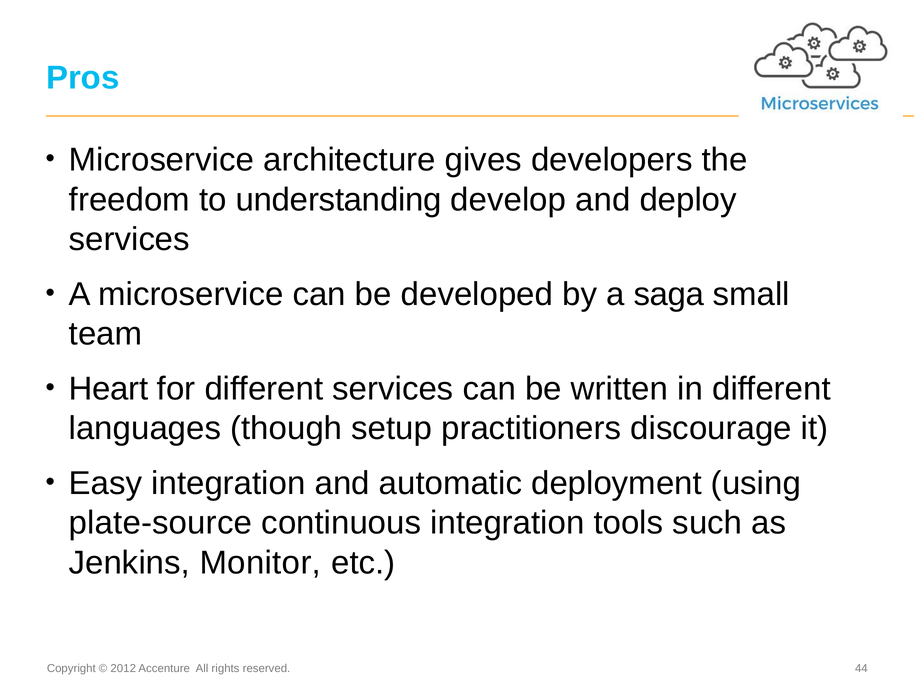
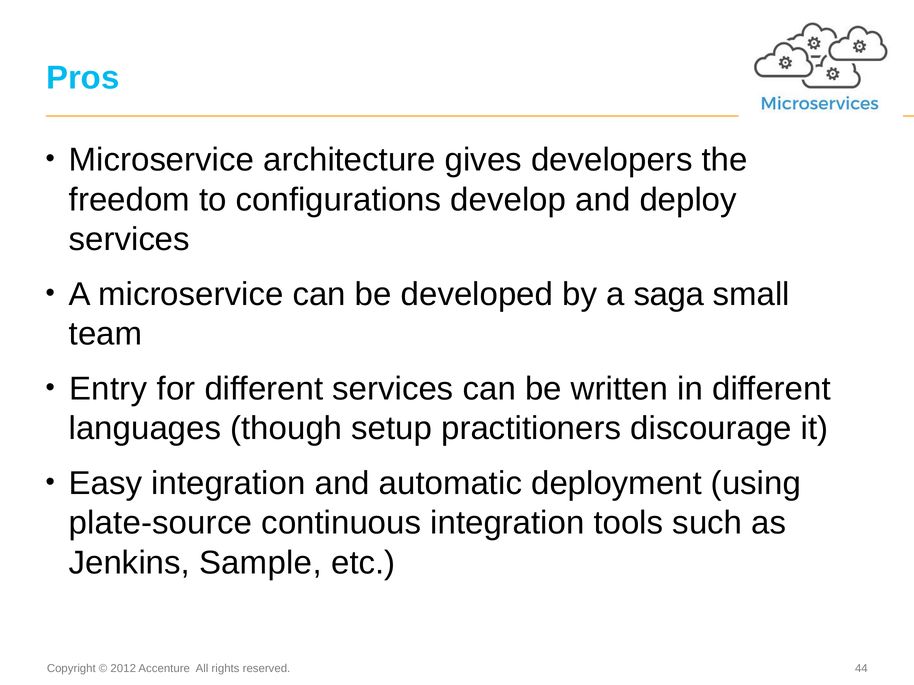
understanding: understanding -> configurations
Heart: Heart -> Entry
Monitor: Monitor -> Sample
